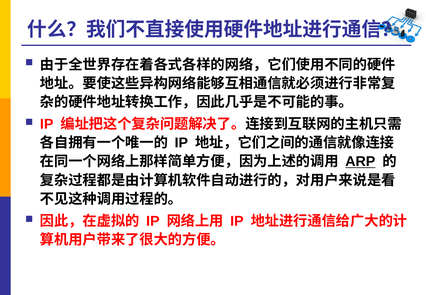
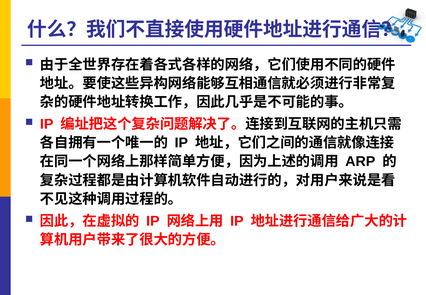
ARP underline: present -> none
